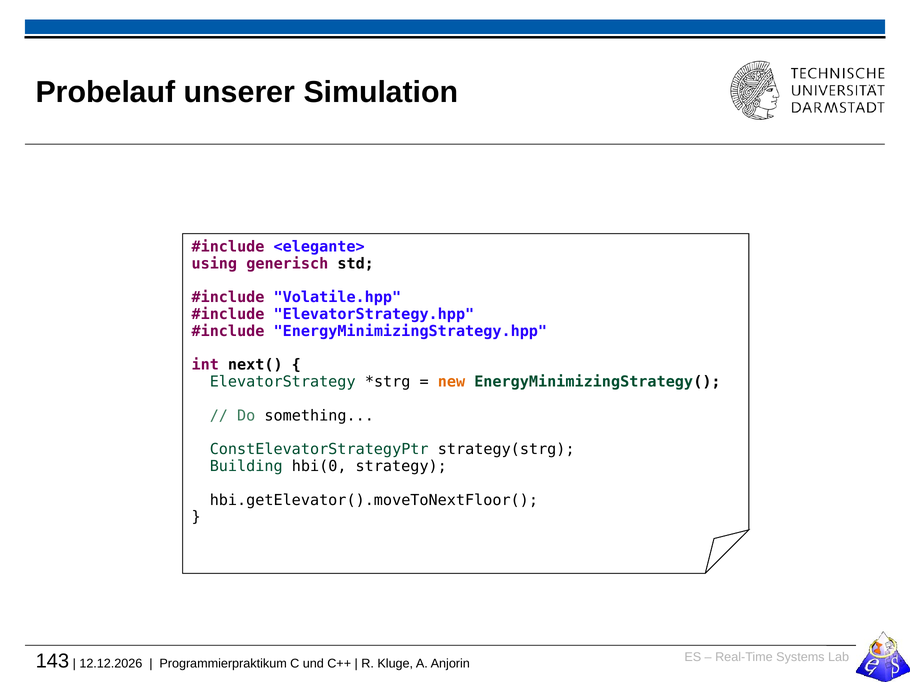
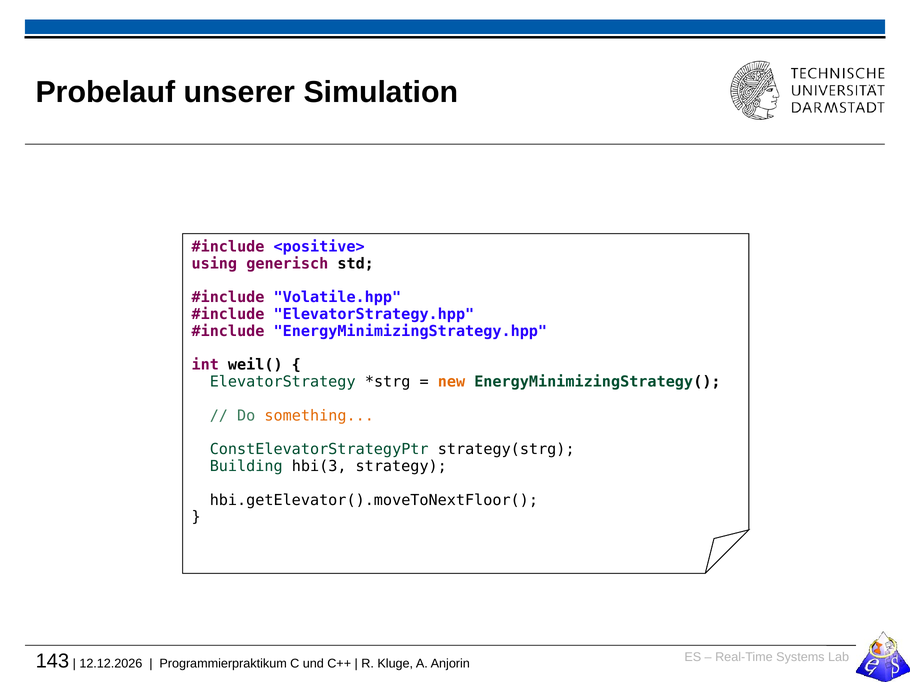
<elegante>: <elegante> -> <positive>
next(: next( -> weil(
something colour: black -> orange
hbi(0: hbi(0 -> hbi(3
